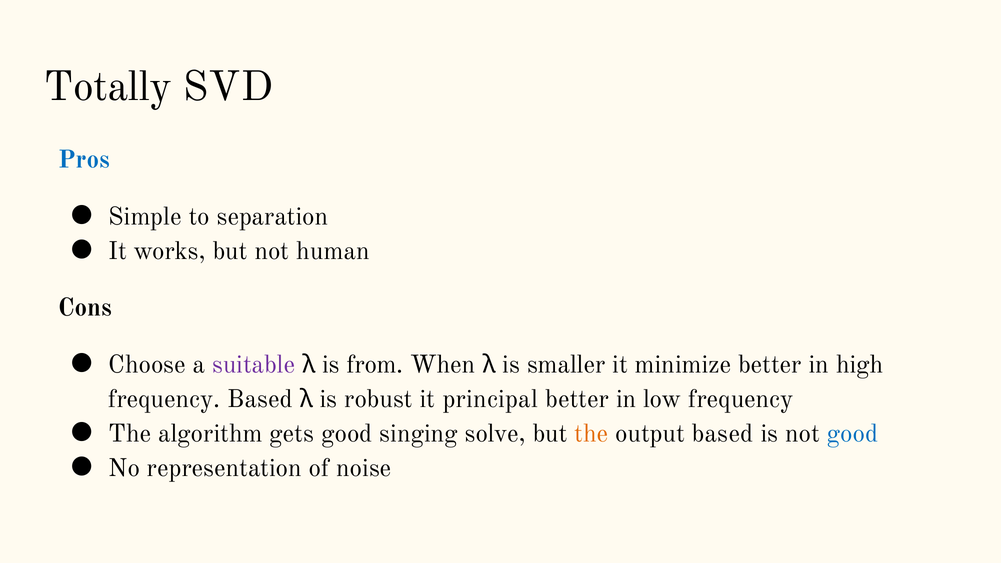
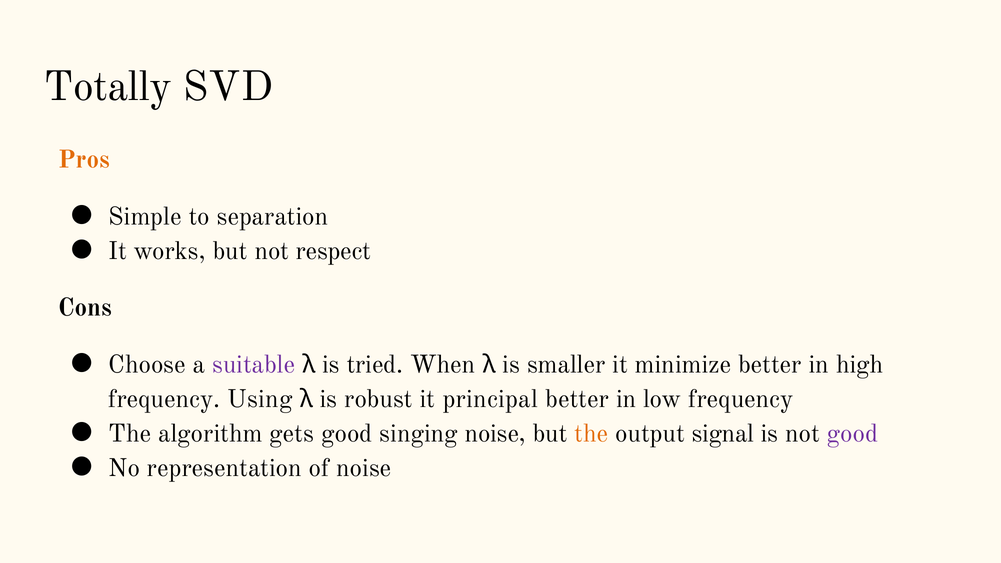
Pros colour: blue -> orange
human: human -> respect
from: from -> tried
frequency Based: Based -> Using
singing solve: solve -> noise
output based: based -> signal
good at (852, 433) colour: blue -> purple
